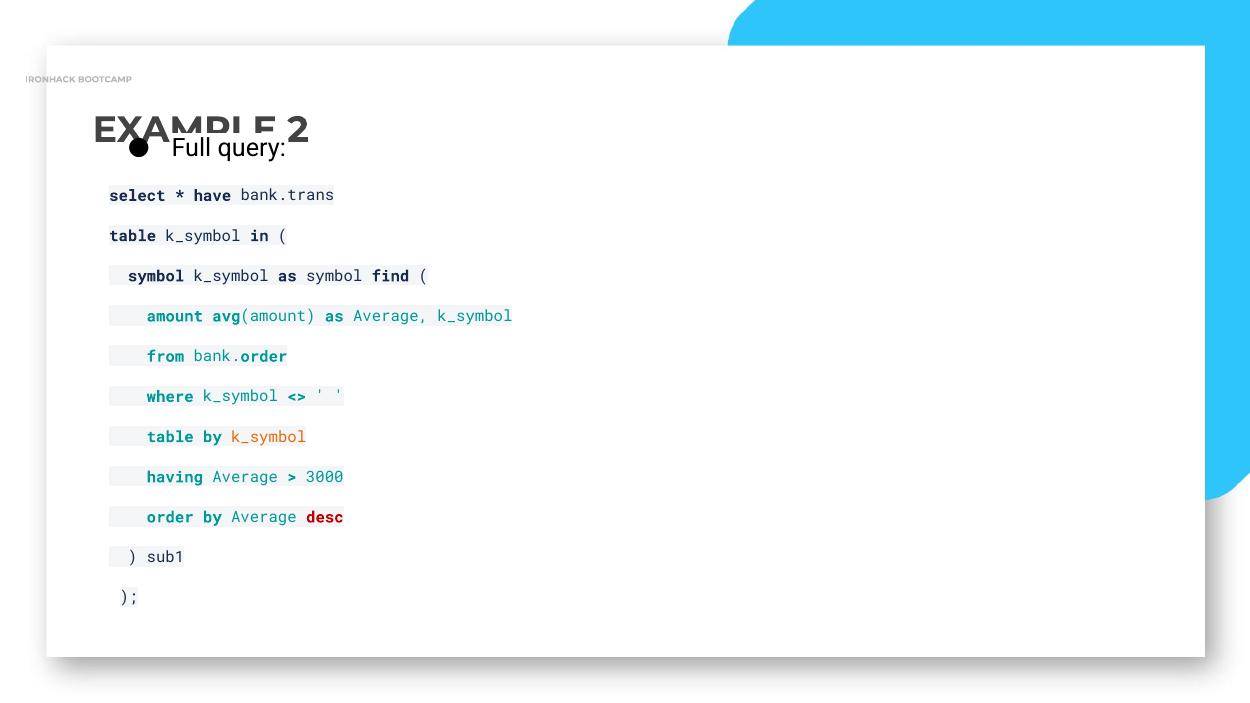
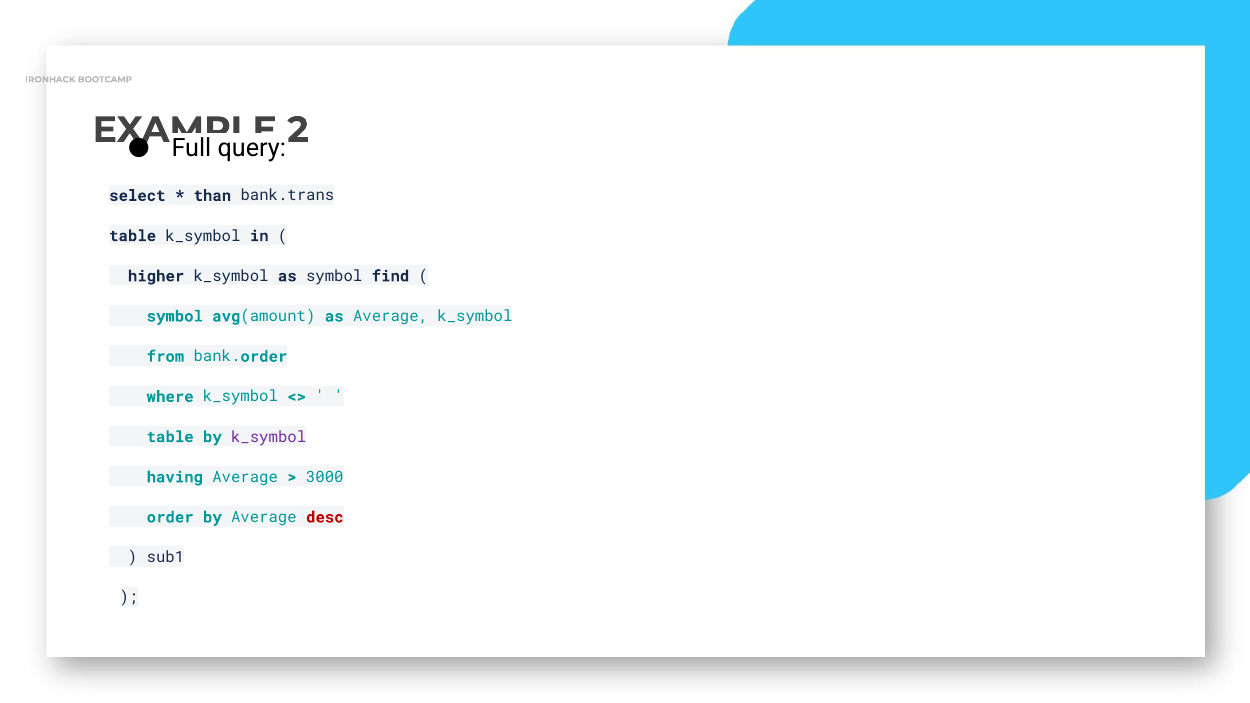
have: have -> than
symbol at (156, 276): symbol -> higher
amount at (175, 316): amount -> symbol
k_symbol at (269, 437) colour: orange -> purple
